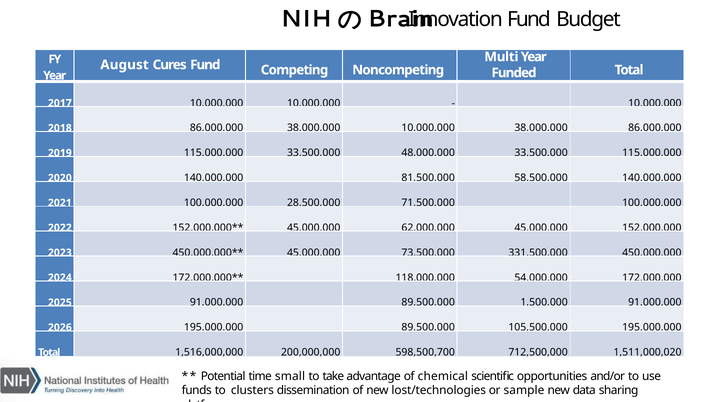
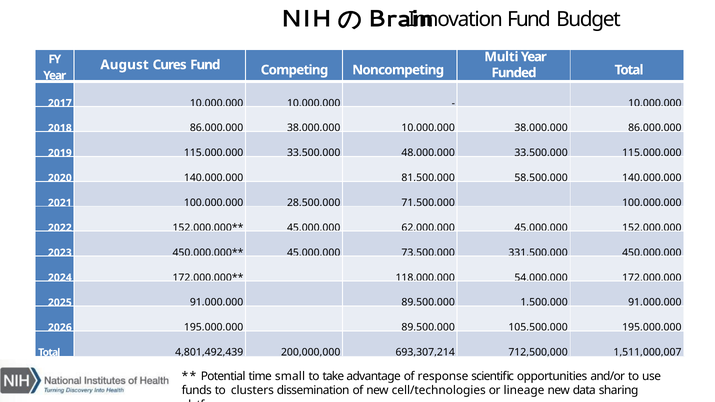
1,516,000,000: 1,516,000,000 -> 4,801,492,439
598,500,700: 598,500,700 -> 693,307,214
1,511,000,020: 1,511,000,020 -> 1,511,000,007
chemical: chemical -> response
lost/technologies: lost/technologies -> cell/technologies
sample: sample -> lineage
